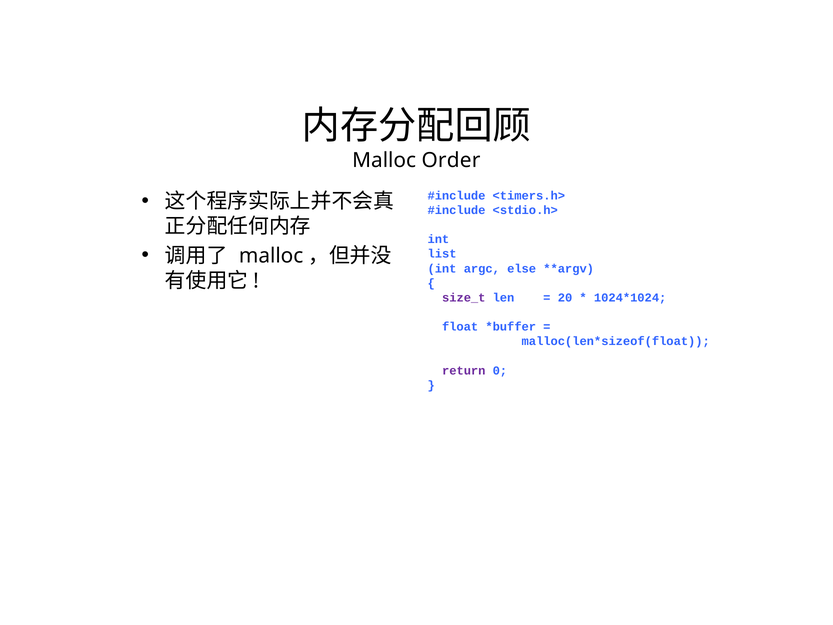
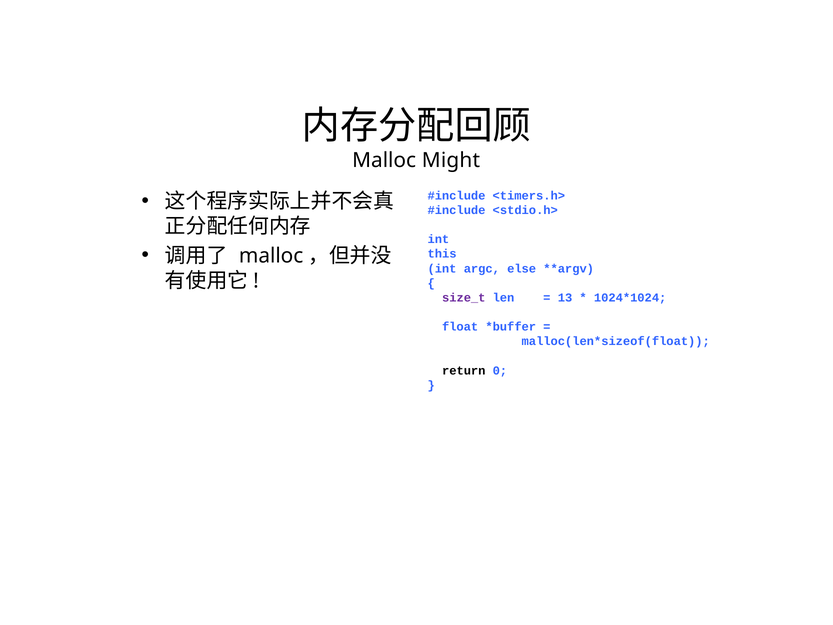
Order: Order -> Might
list: list -> this
20: 20 -> 13
return colour: purple -> black
